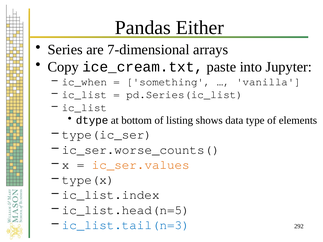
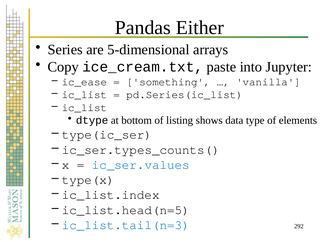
7-dimensional: 7-dimensional -> 5-dimensional
ic_when: ic_when -> ic_ease
ic_ser.worse_counts(: ic_ser.worse_counts( -> ic_ser.types_counts(
ic_ser.values colour: orange -> blue
